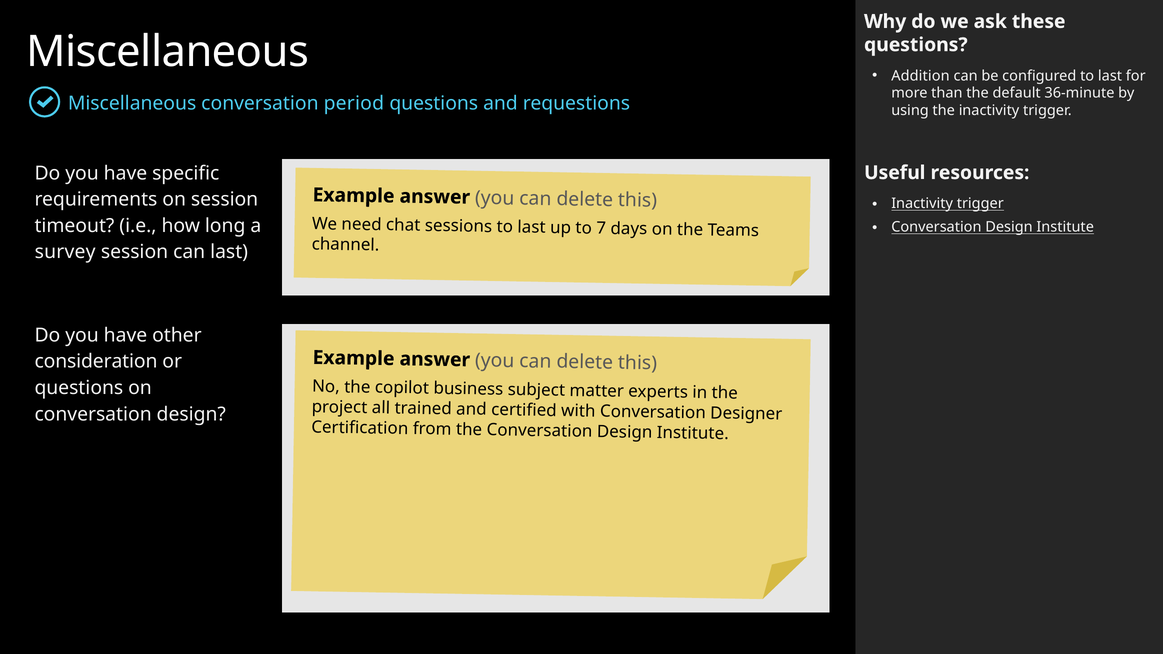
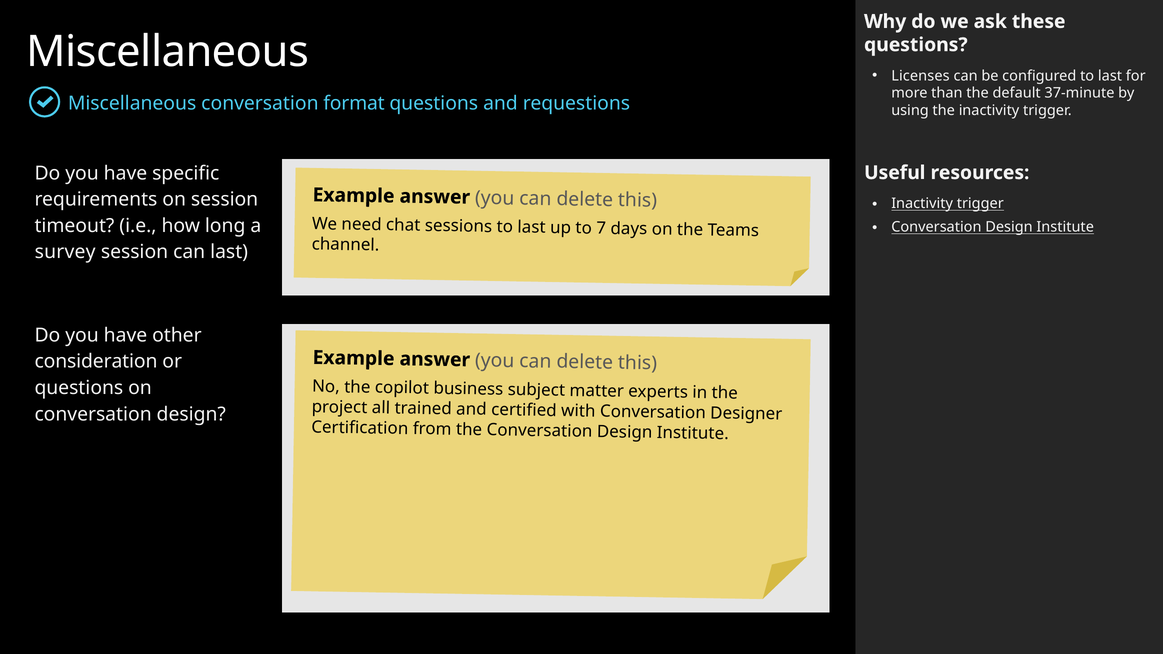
Addition: Addition -> Licenses
36-minute: 36-minute -> 37-minute
period: period -> format
